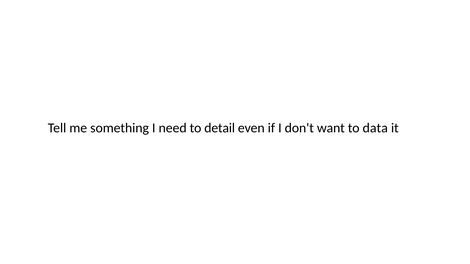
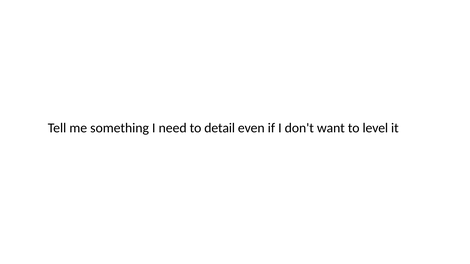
data: data -> level
